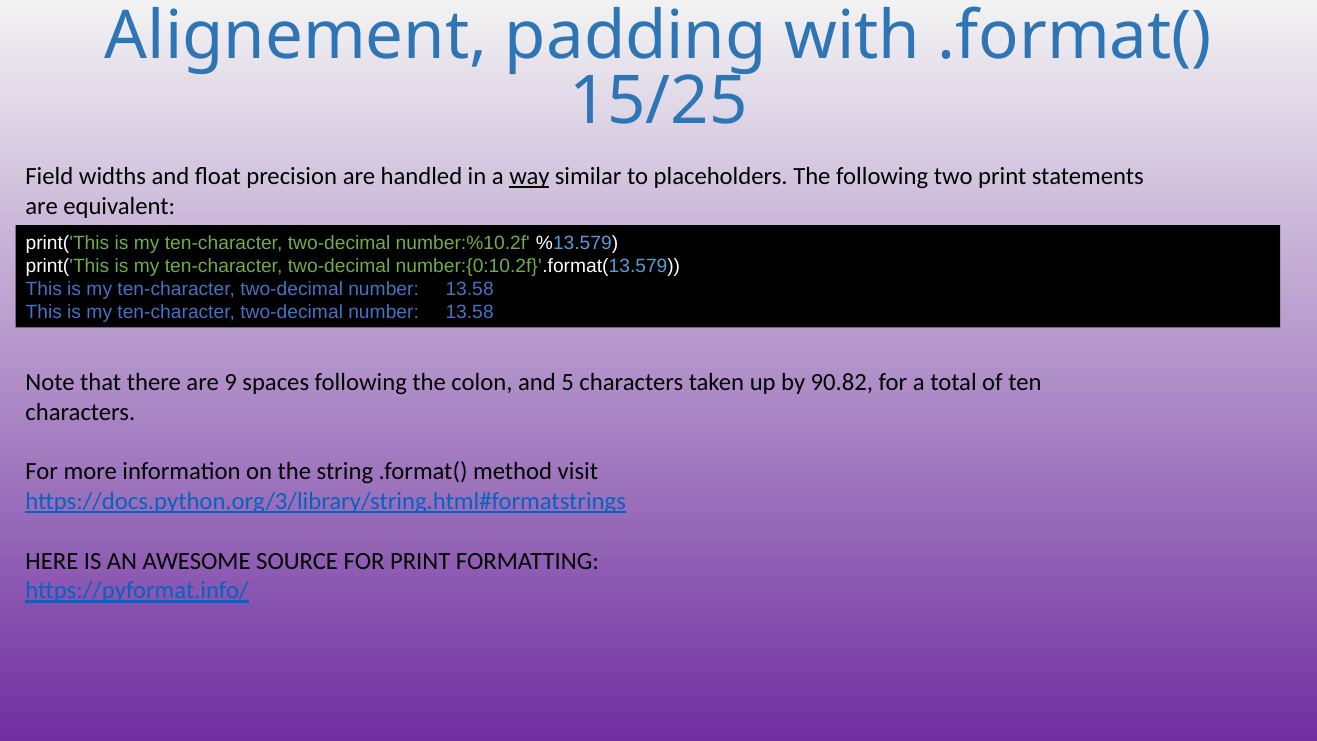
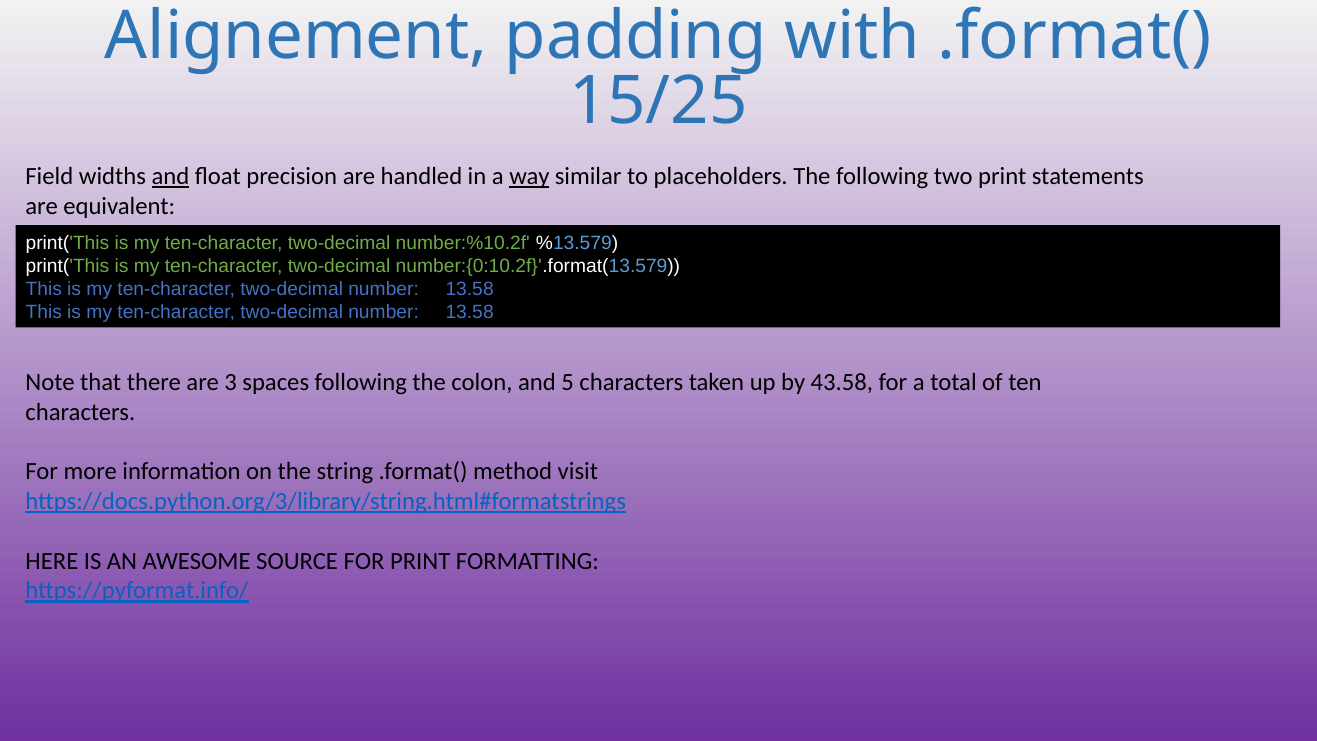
and at (170, 176) underline: none -> present
9: 9 -> 3
90.82: 90.82 -> 43.58
